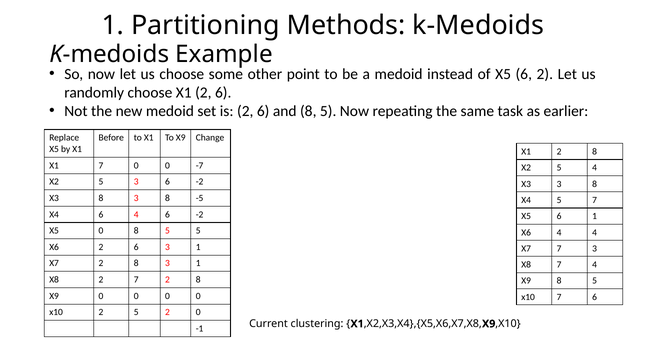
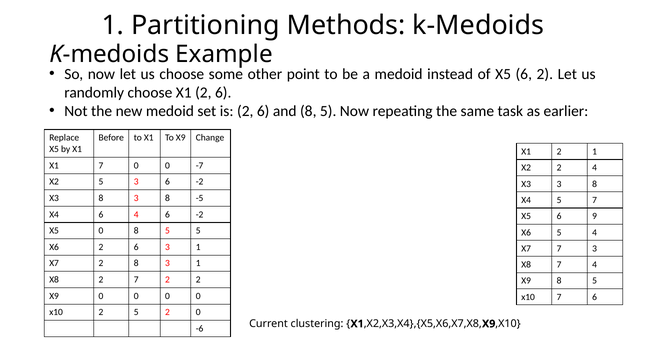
X1 2 8: 8 -> 1
5 at (559, 168): 5 -> 2
6 1: 1 -> 9
X6 4: 4 -> 5
7 2 8: 8 -> 2
-1: -1 -> -6
